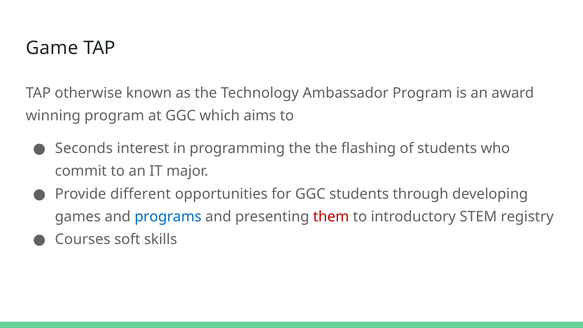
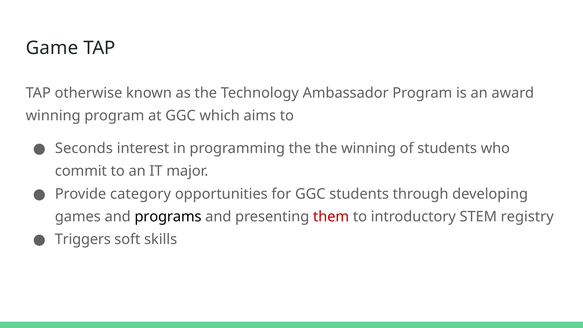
the flashing: flashing -> winning
different: different -> category
programs colour: blue -> black
Courses: Courses -> Triggers
